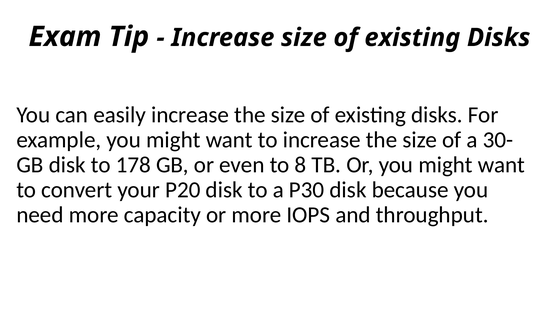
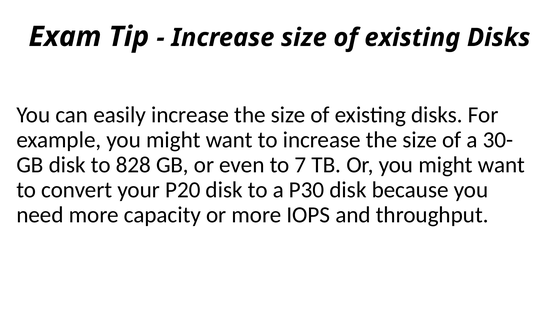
178: 178 -> 828
8: 8 -> 7
